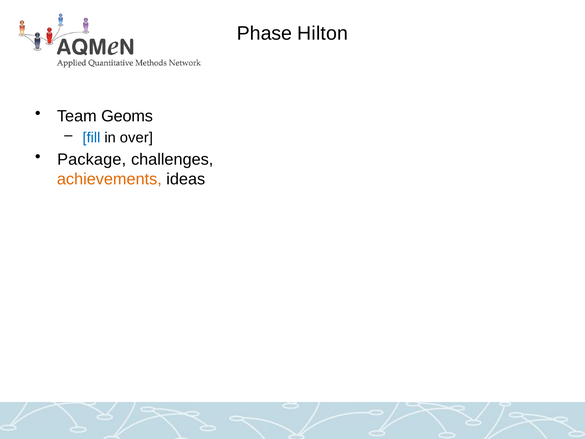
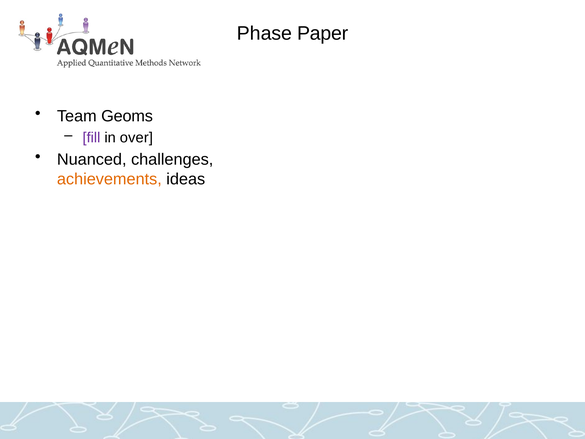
Hilton: Hilton -> Paper
fill colour: blue -> purple
Package: Package -> Nuanced
